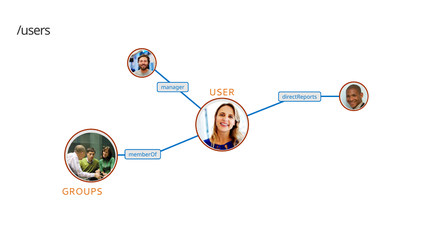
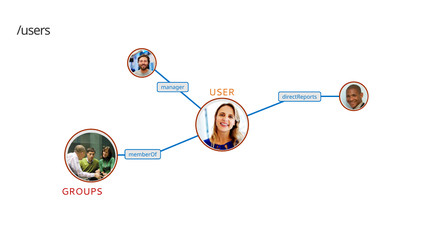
GROUPS colour: orange -> red
